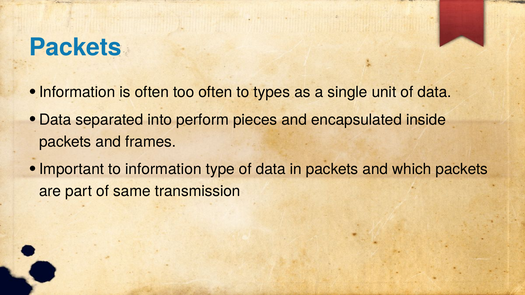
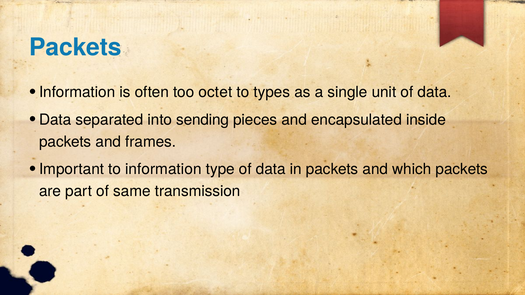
too often: often -> octet
perform: perform -> sending
